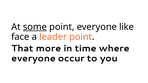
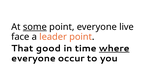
like: like -> live
more: more -> good
where underline: none -> present
